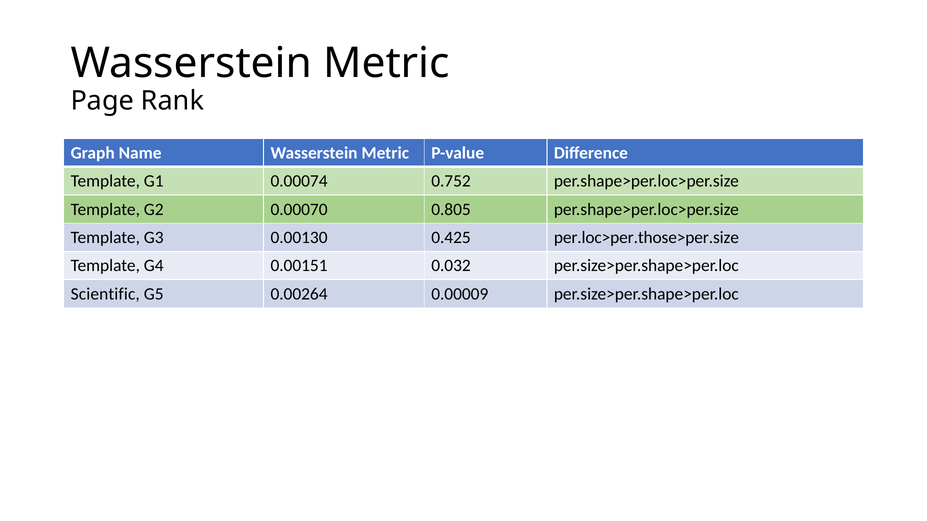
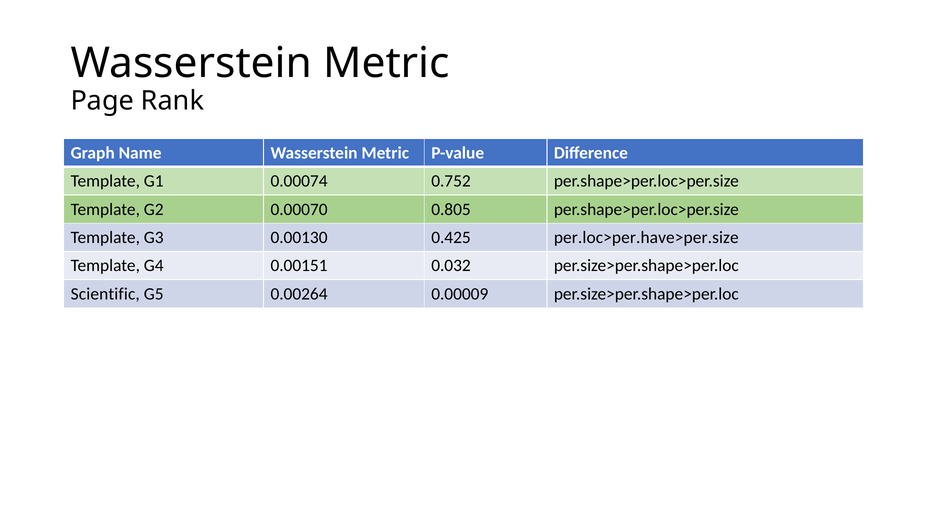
per.loc>per.those>per.size: per.loc>per.those>per.size -> per.loc>per.have>per.size
